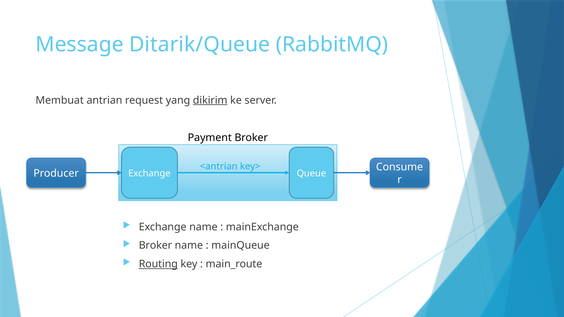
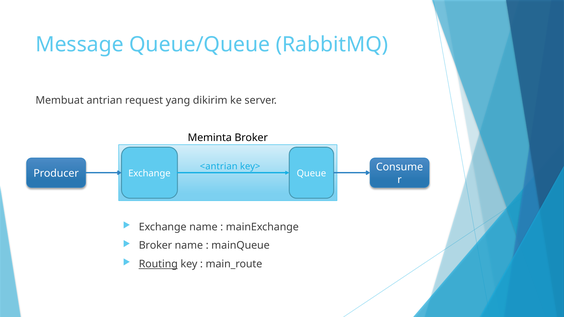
Ditarik/Queue: Ditarik/Queue -> Queue/Queue
dikirim underline: present -> none
Payment: Payment -> Meminta
